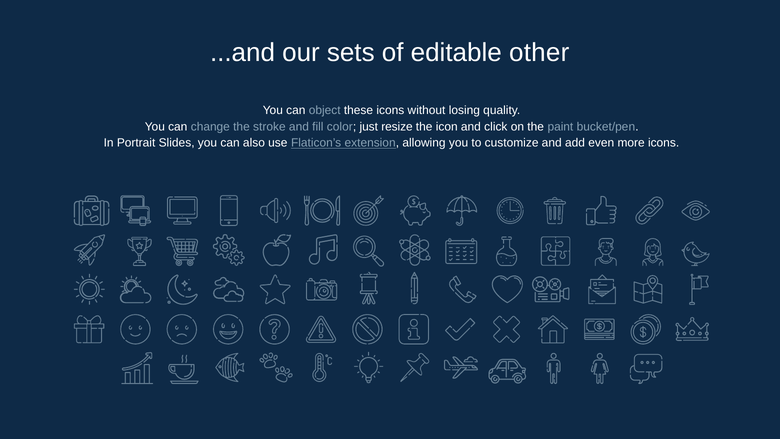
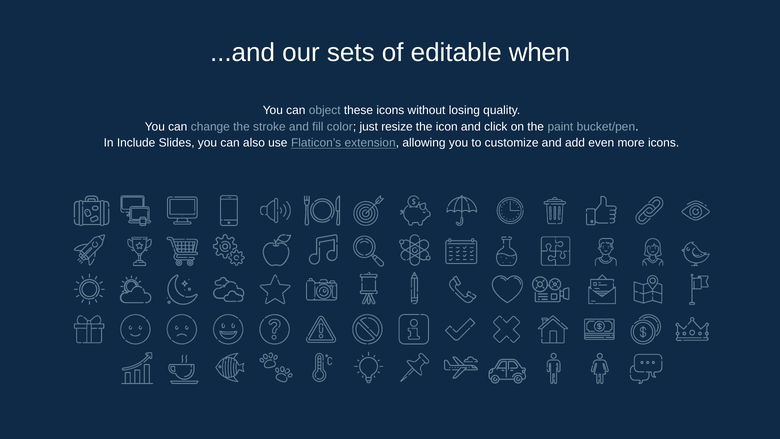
other: other -> when
Portrait: Portrait -> Include
